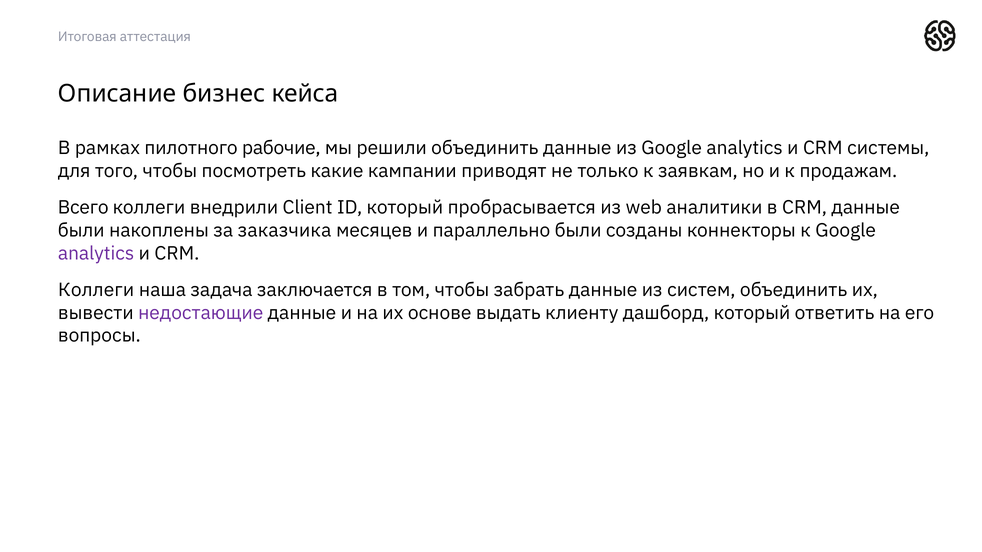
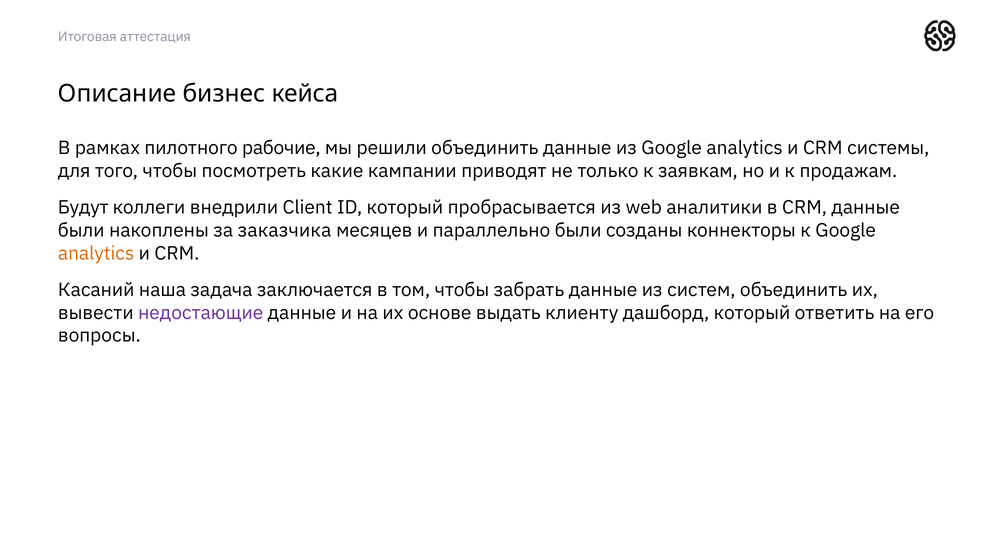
Всего: Всего -> Будут
analytics at (96, 253) colour: purple -> orange
Коллеги at (96, 290): Коллеги -> Касаний
